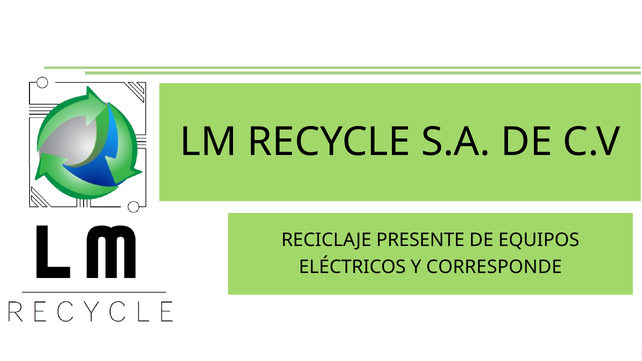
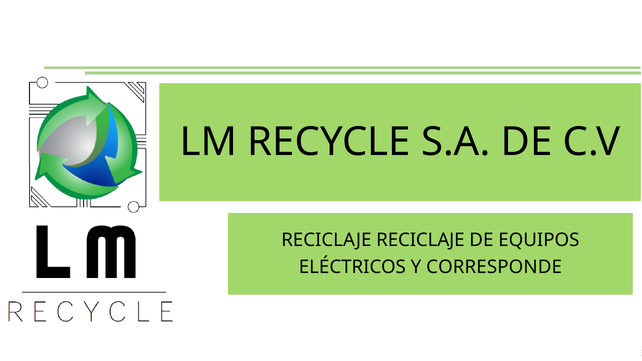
RECICLAJE PRESENTE: PRESENTE -> RECICLAJE
